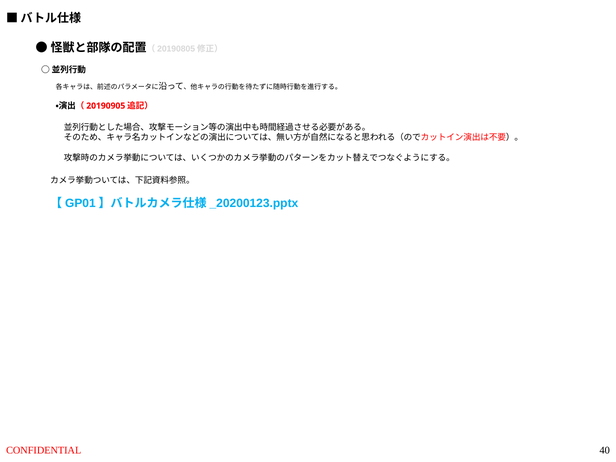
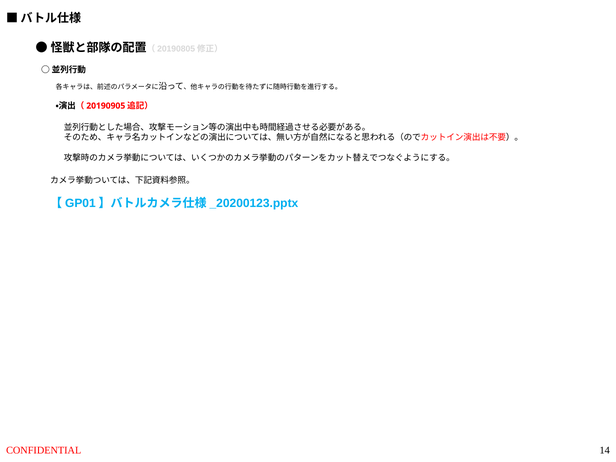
40: 40 -> 14
